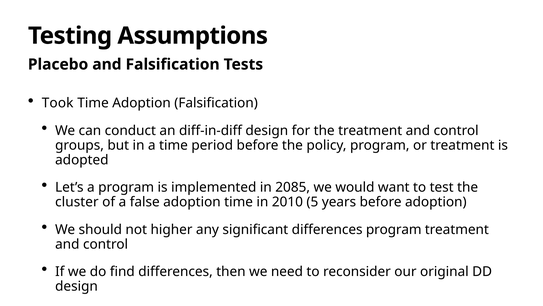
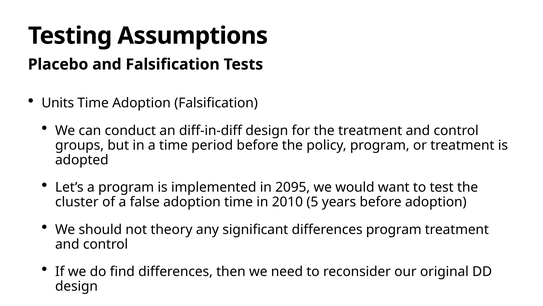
Took: Took -> Units
2085: 2085 -> 2095
higher: higher -> theory
